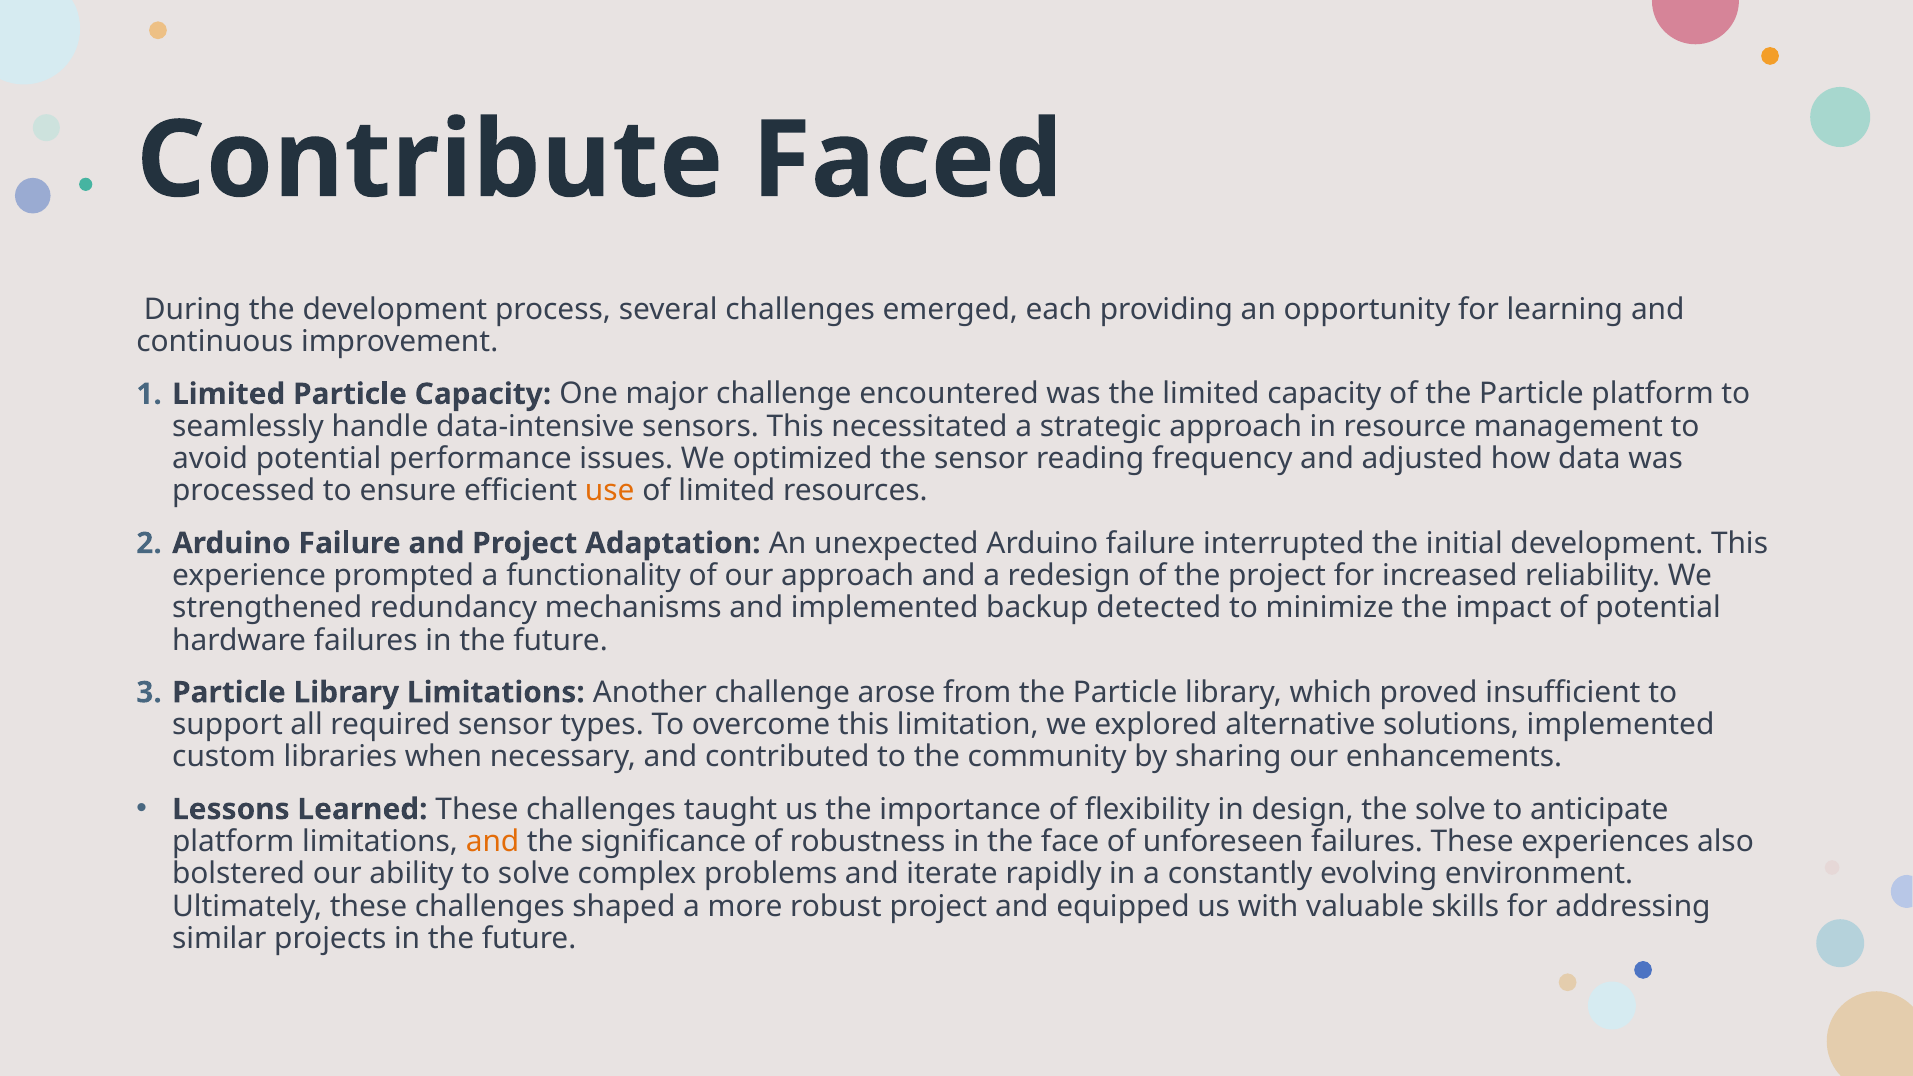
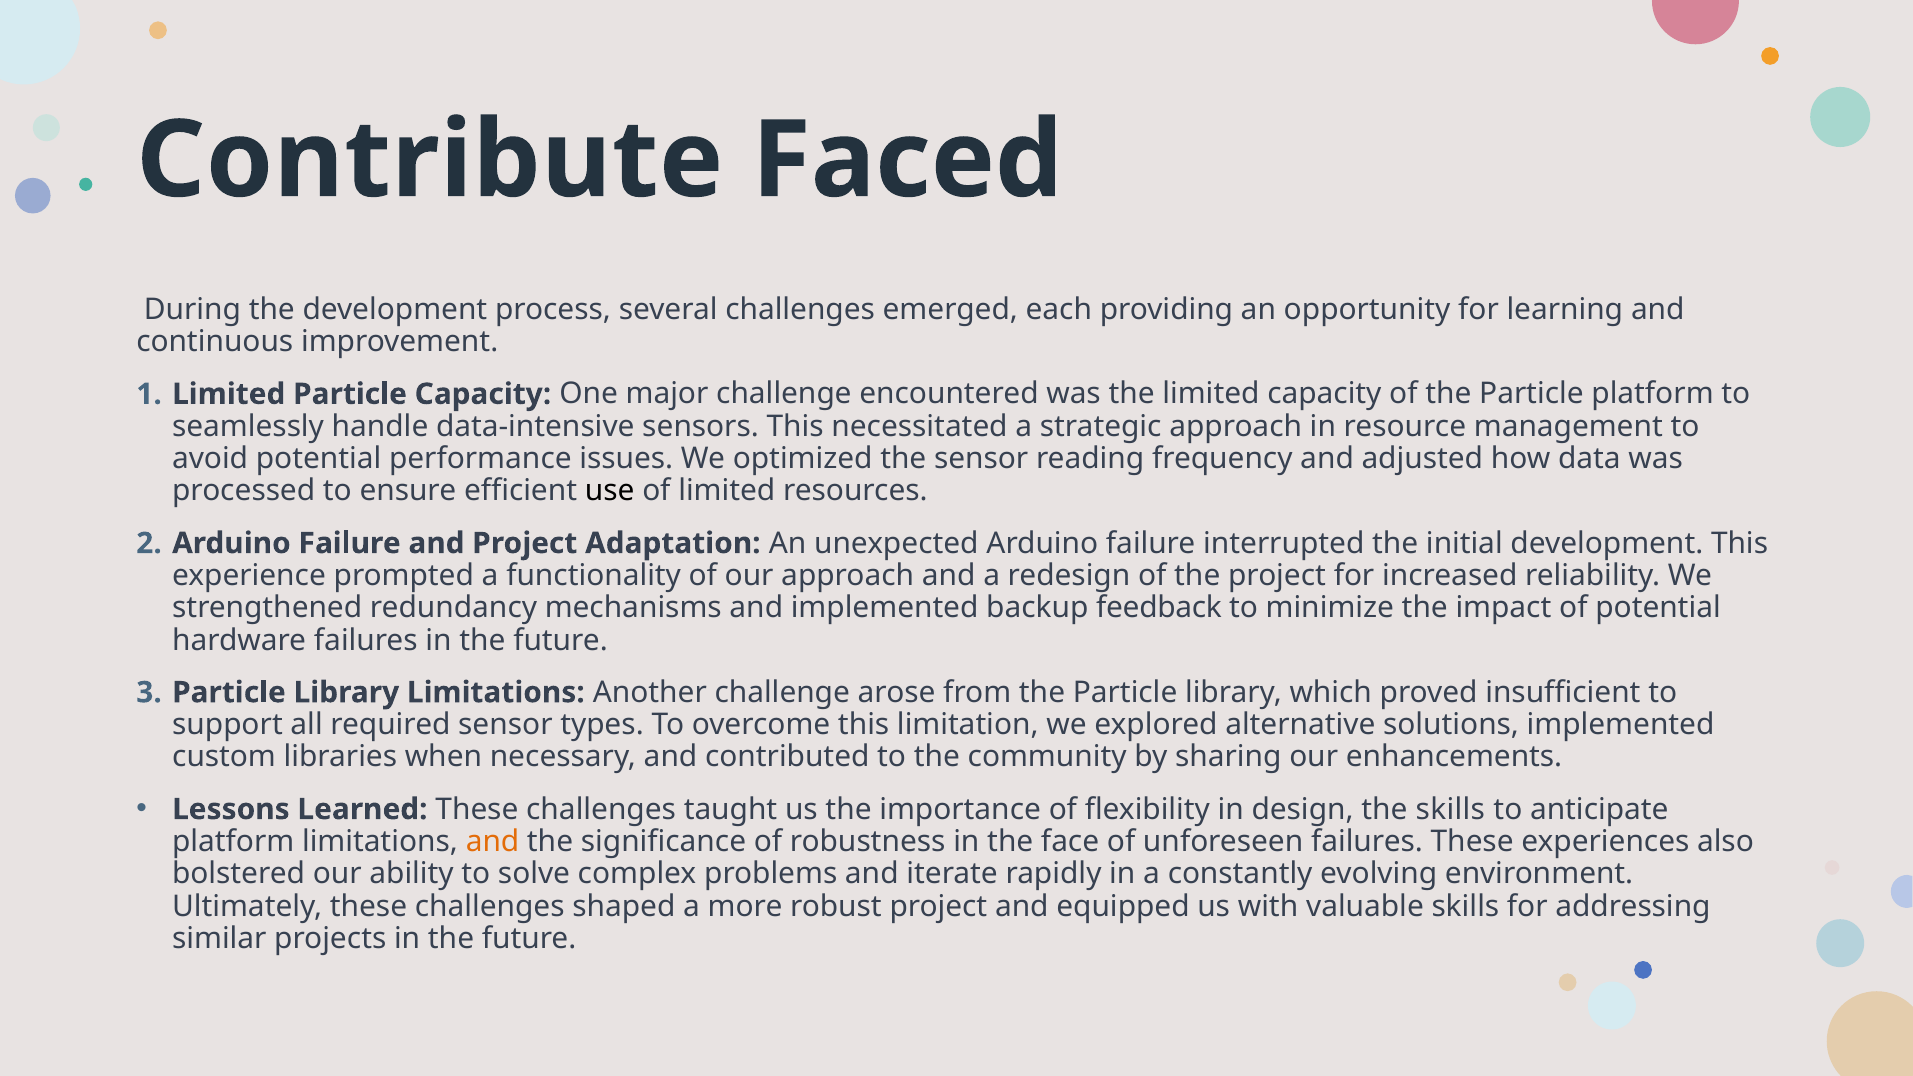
use colour: orange -> black
detected: detected -> feedback
the solve: solve -> skills
